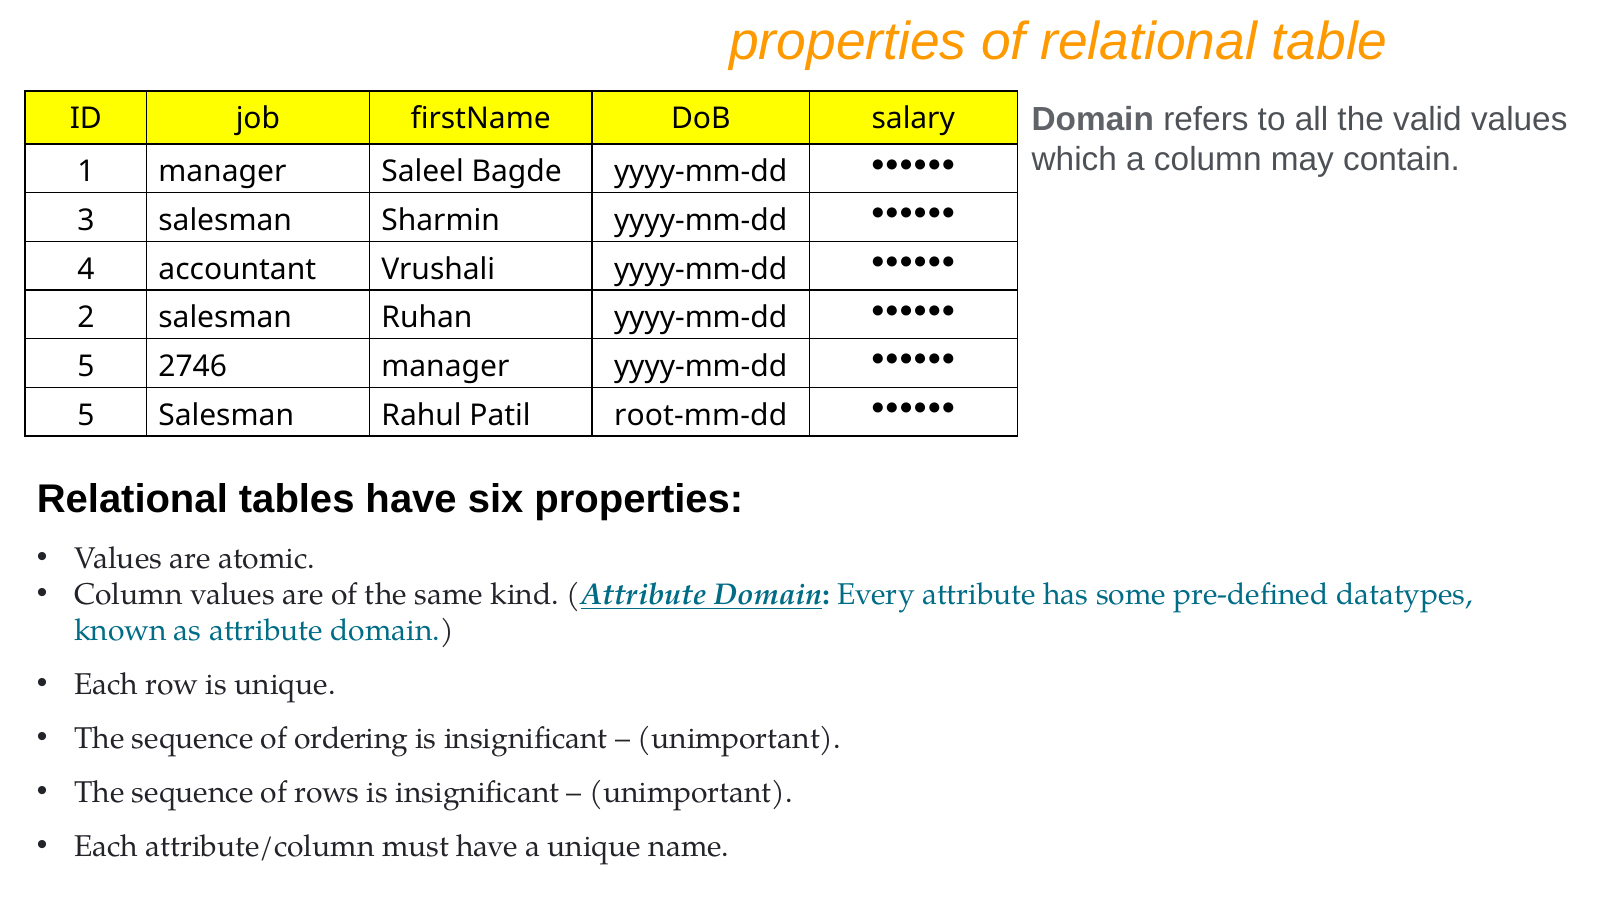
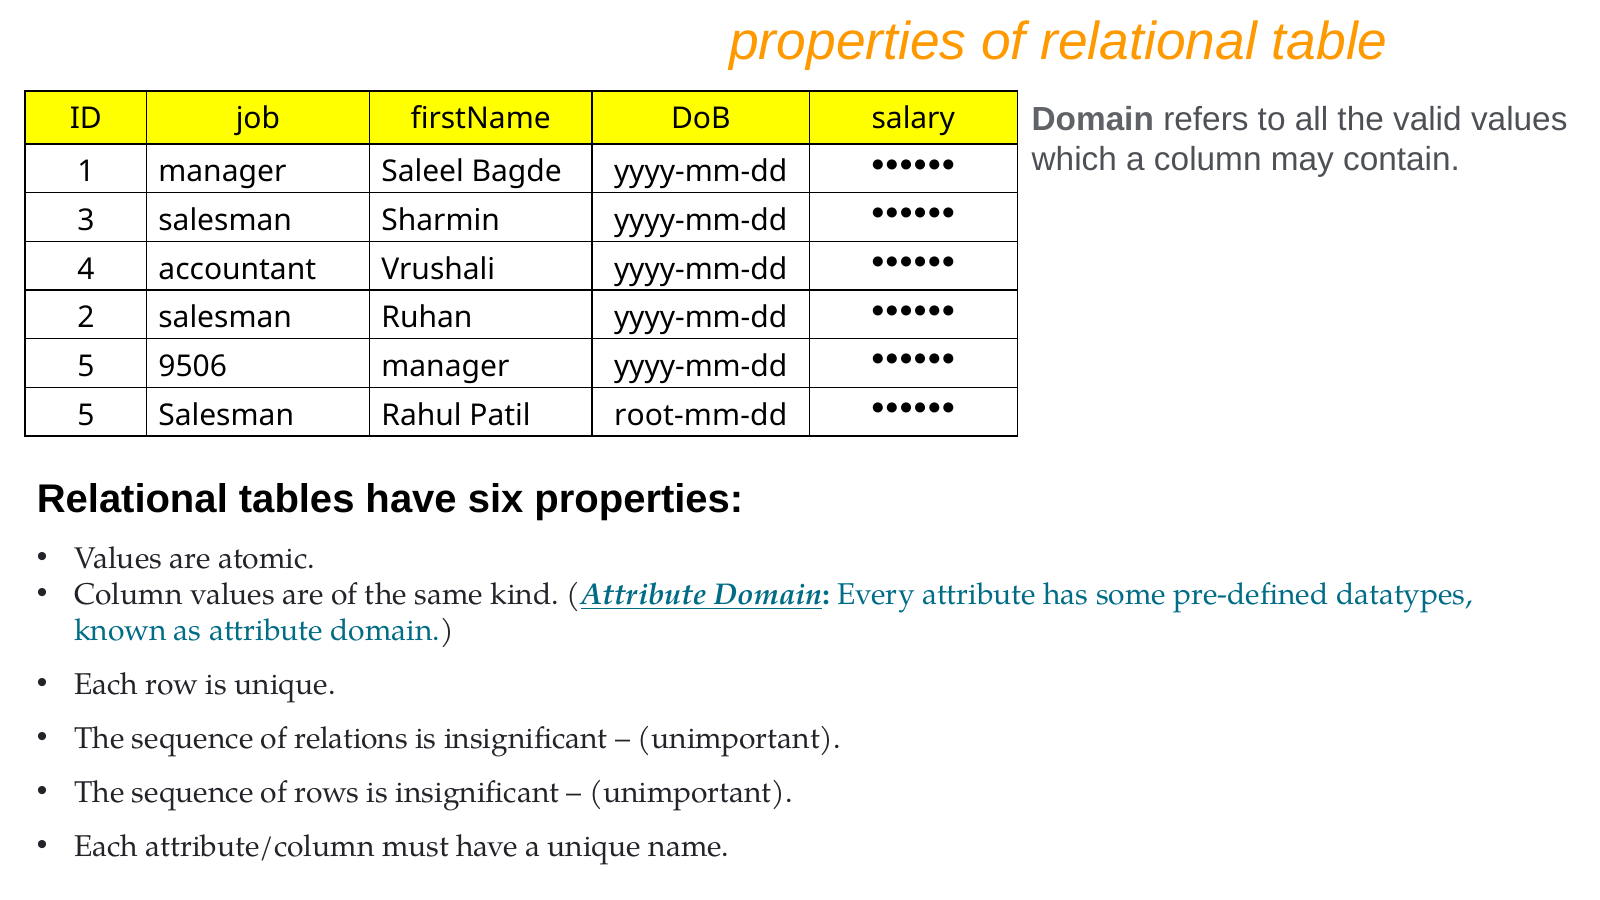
2746: 2746 -> 9506
ordering: ordering -> relations
